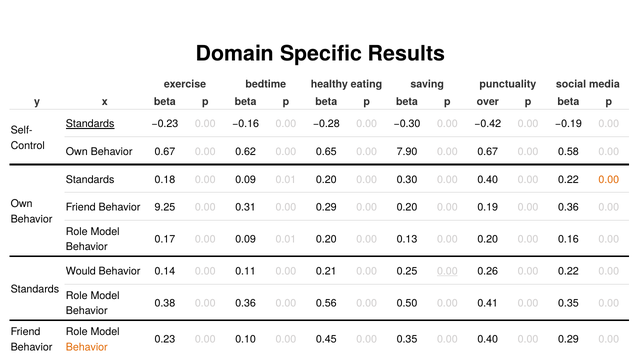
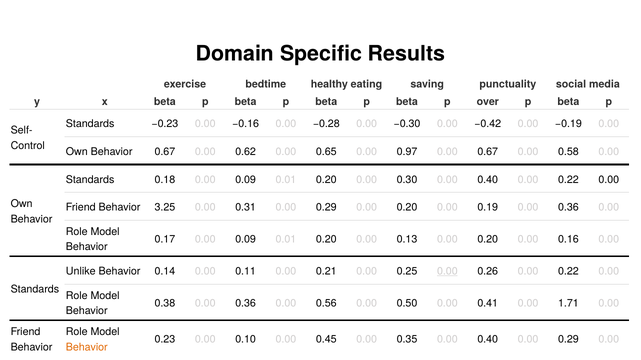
Standards at (90, 124) underline: present -> none
7.90: 7.90 -> 0.97
0.00 at (609, 180) colour: orange -> black
9.25: 9.25 -> 3.25
Would: Would -> Unlike
0.41 0.00 0.35: 0.35 -> 1.71
